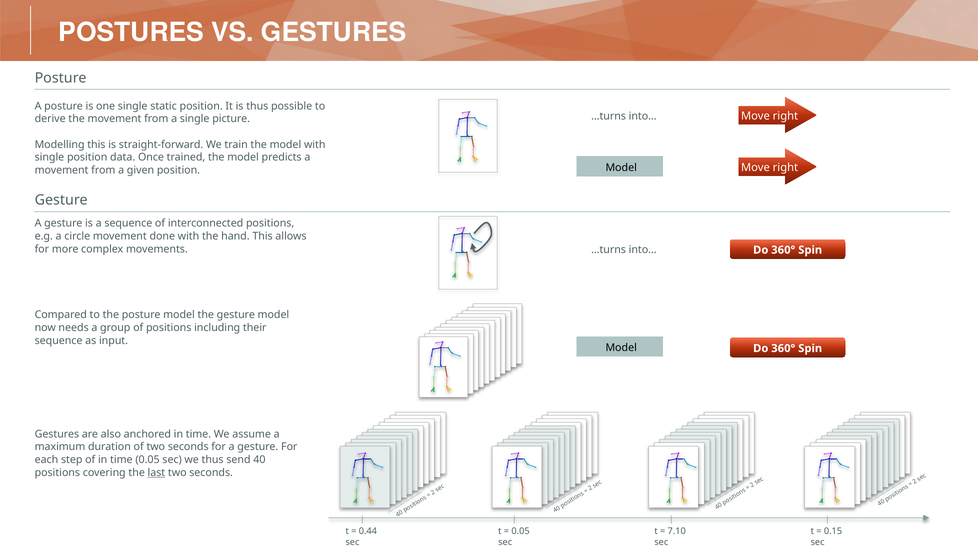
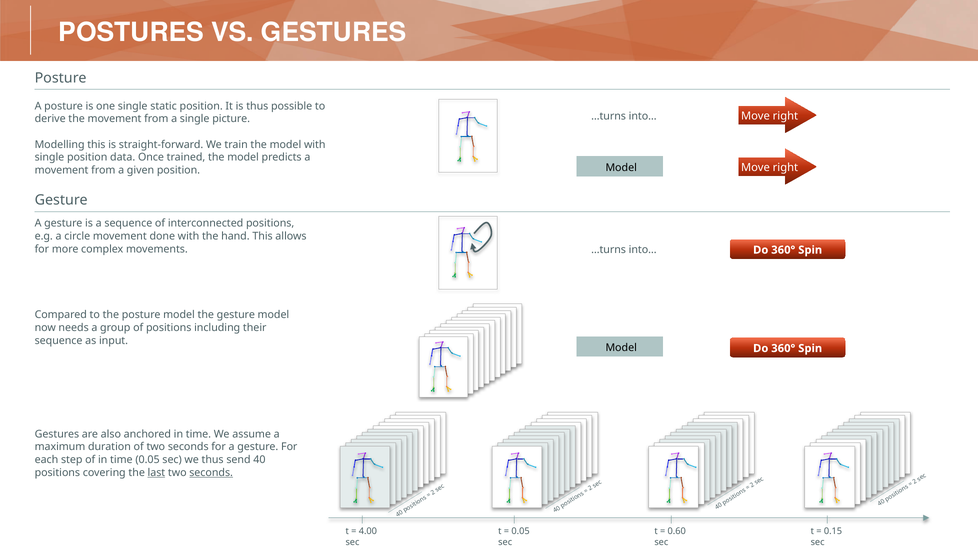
seconds at (211, 473) underline: none -> present
0.44: 0.44 -> 4.00
7.10: 7.10 -> 0.60
